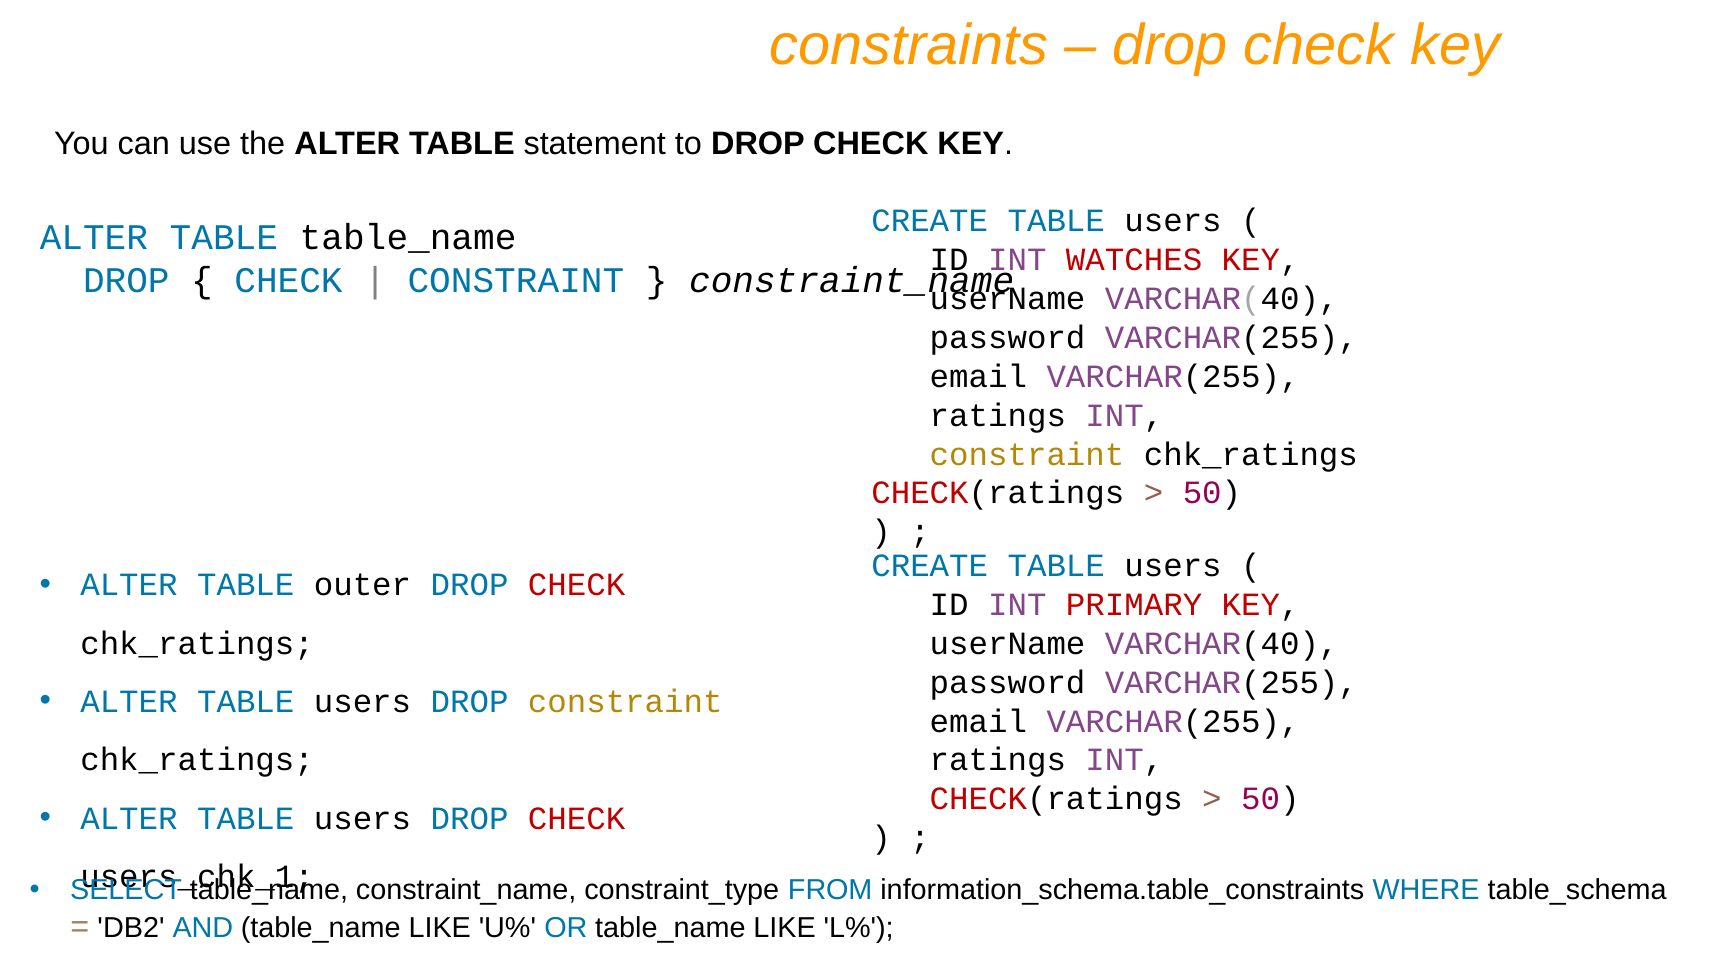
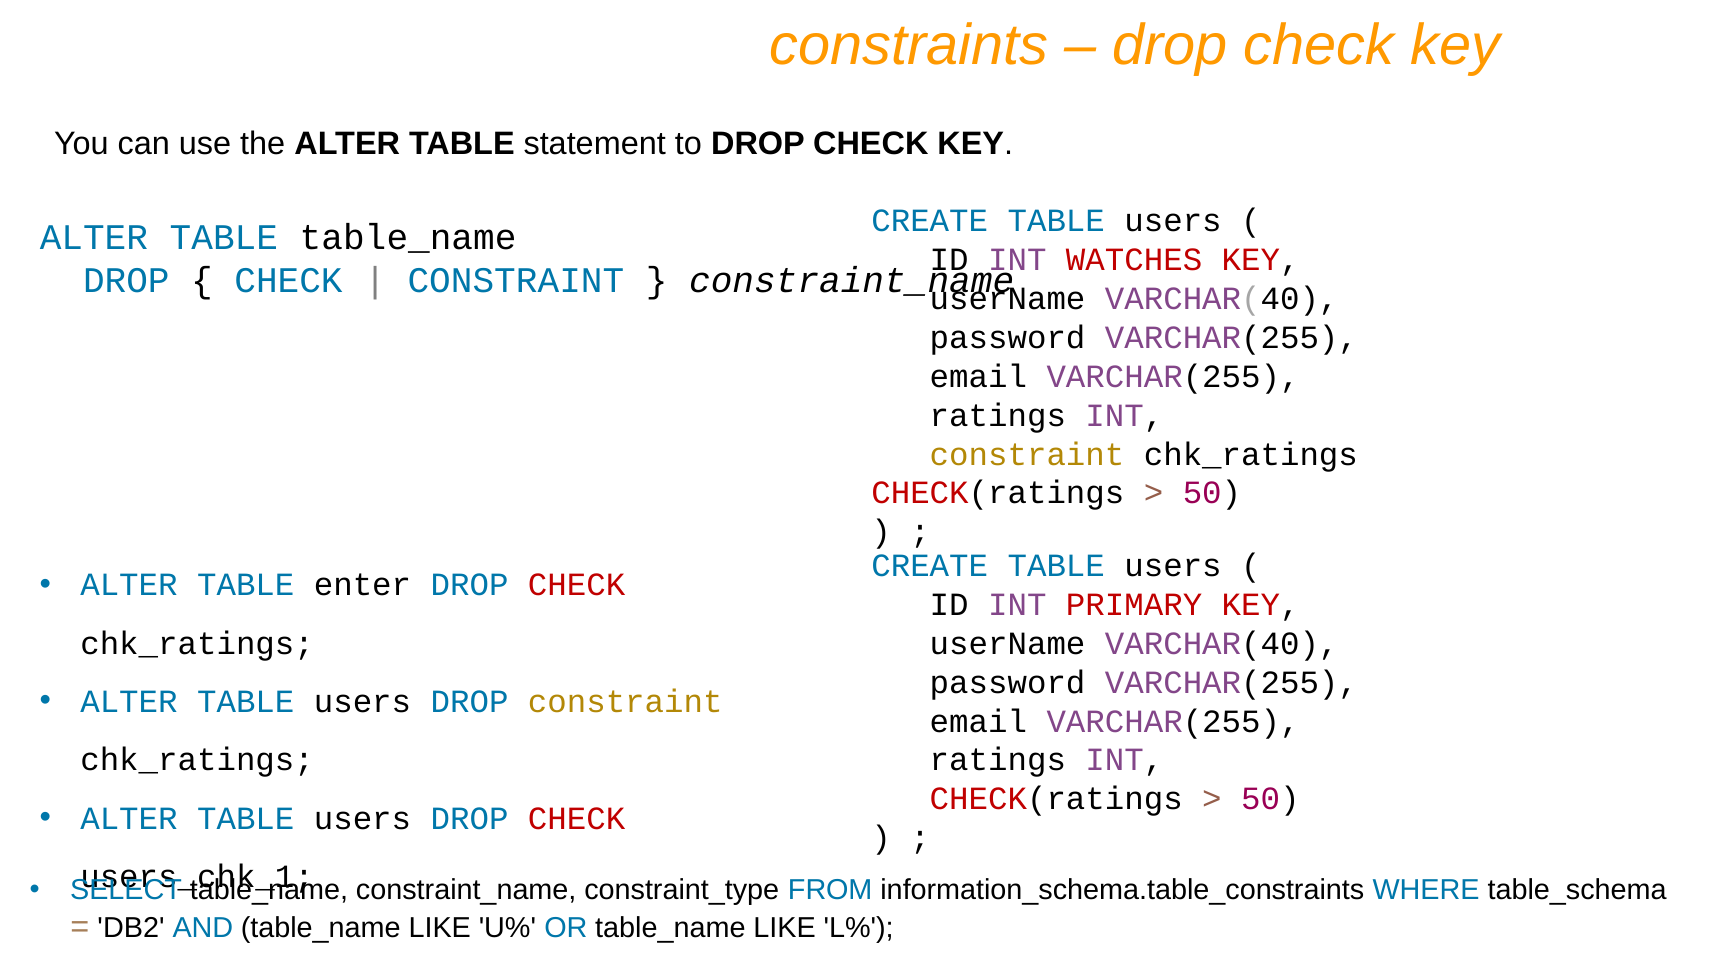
outer: outer -> enter
